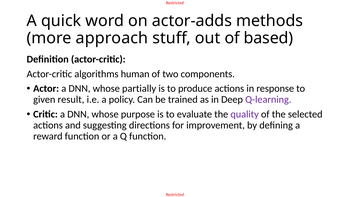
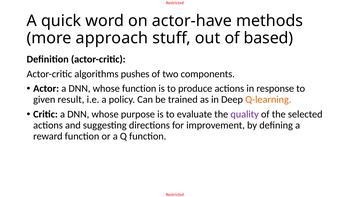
actor-adds: actor-adds -> actor-have
human: human -> pushes
whose partially: partially -> function
Q-learning colour: purple -> orange
